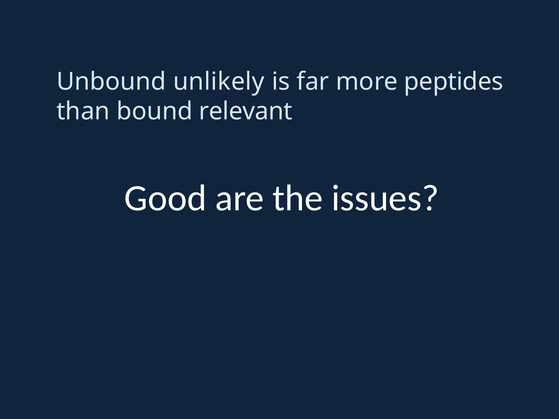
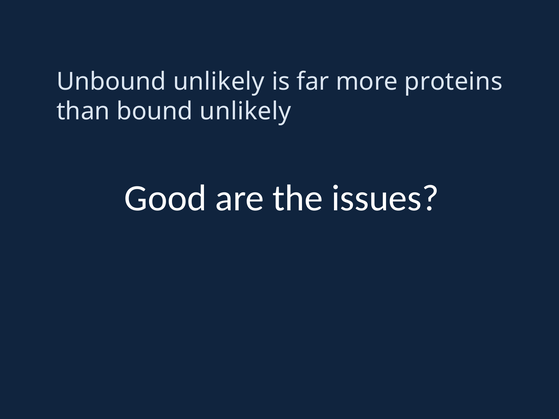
peptides: peptides -> proteins
bound relevant: relevant -> unlikely
